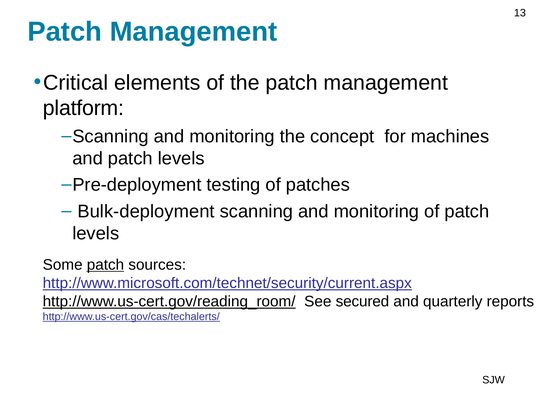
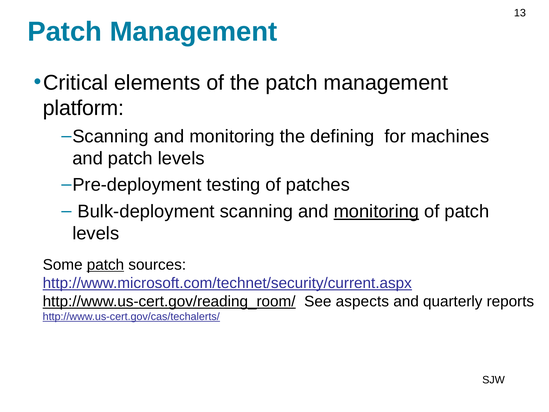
concept: concept -> defining
monitoring at (376, 211) underline: none -> present
secured: secured -> aspects
